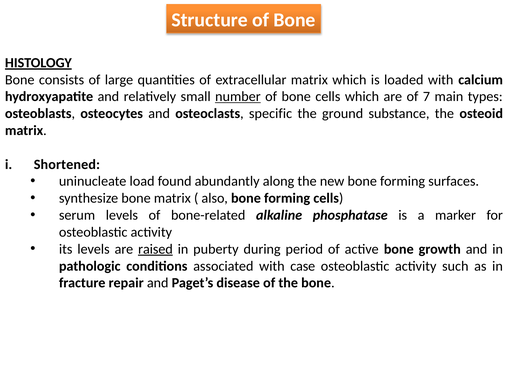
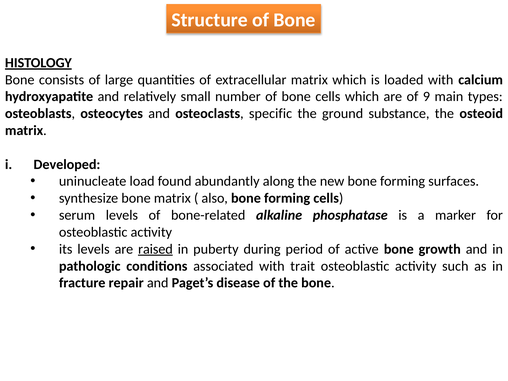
number underline: present -> none
7: 7 -> 9
Shortened: Shortened -> Developed
case: case -> trait
